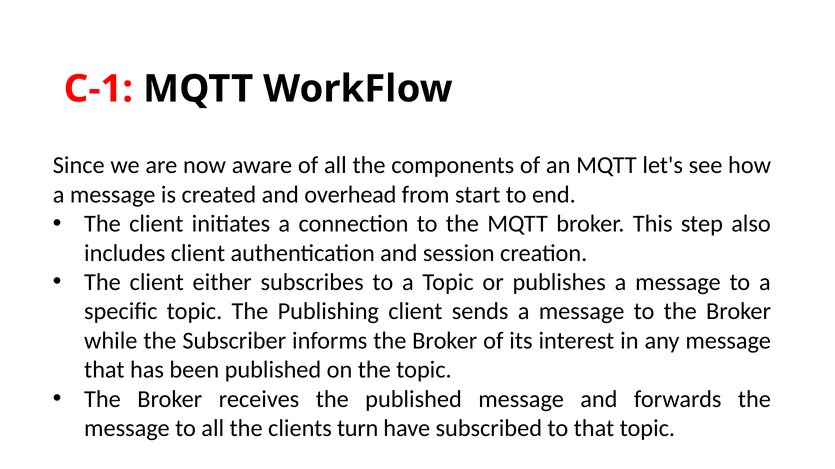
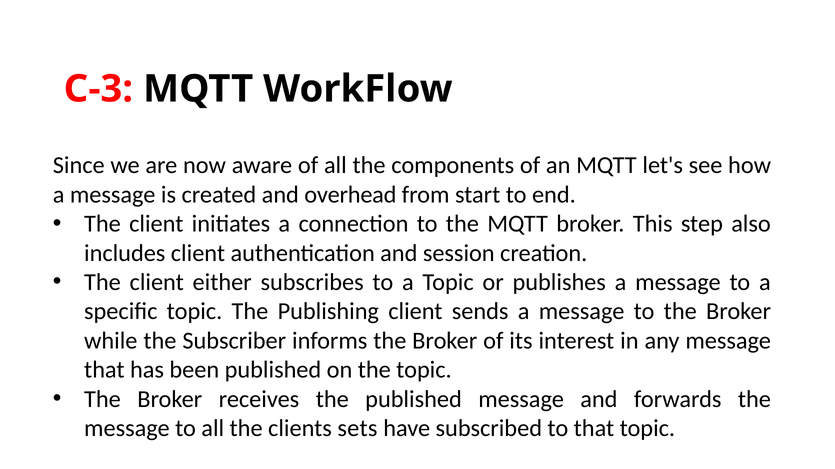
C-1: C-1 -> C-3
turn: turn -> sets
